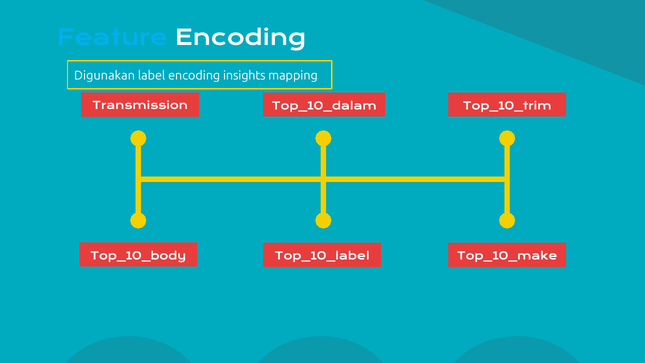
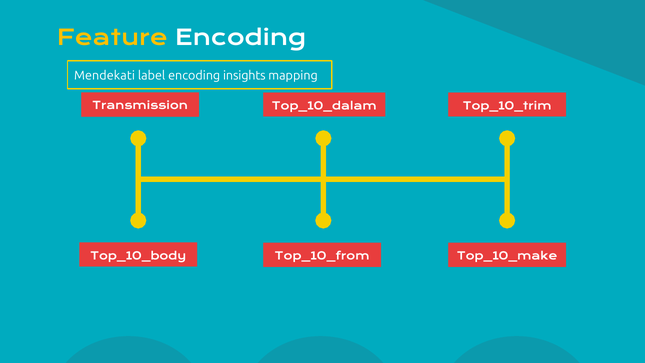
Feature colour: light blue -> yellow
Digunakan: Digunakan -> Mendekati
Top_10_label: Top_10_label -> Top_10_from
